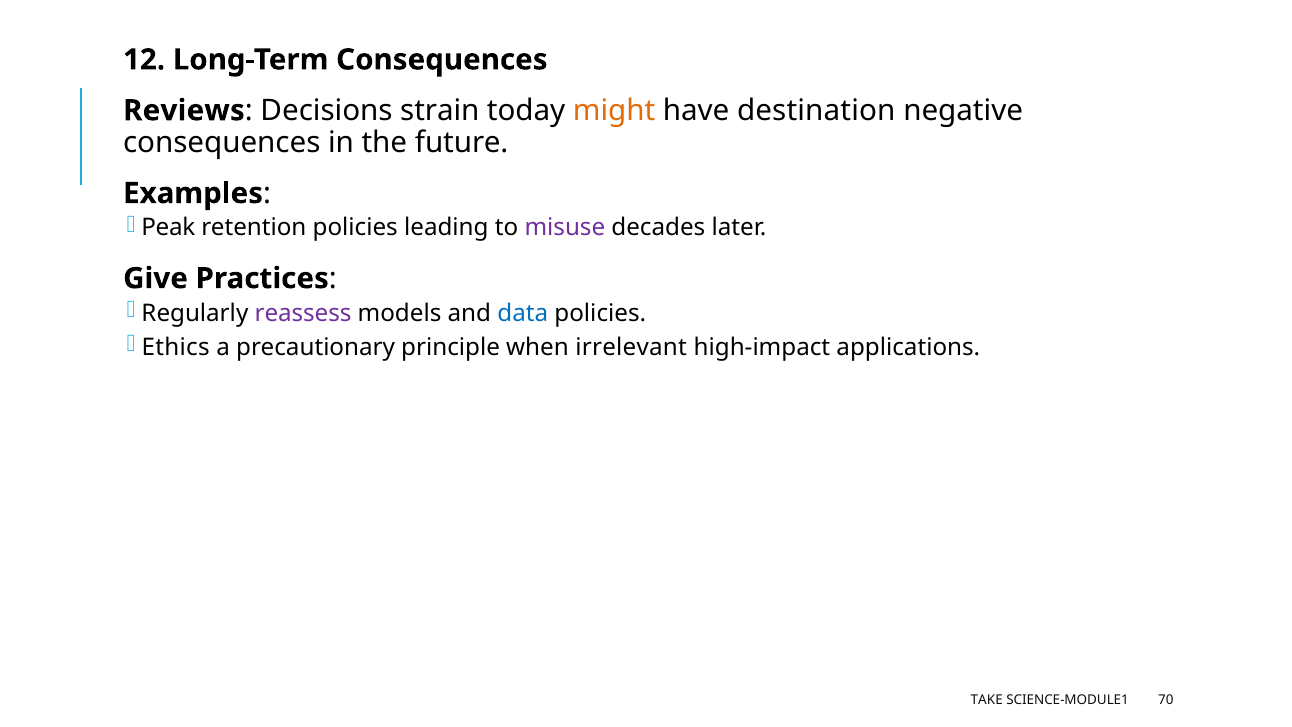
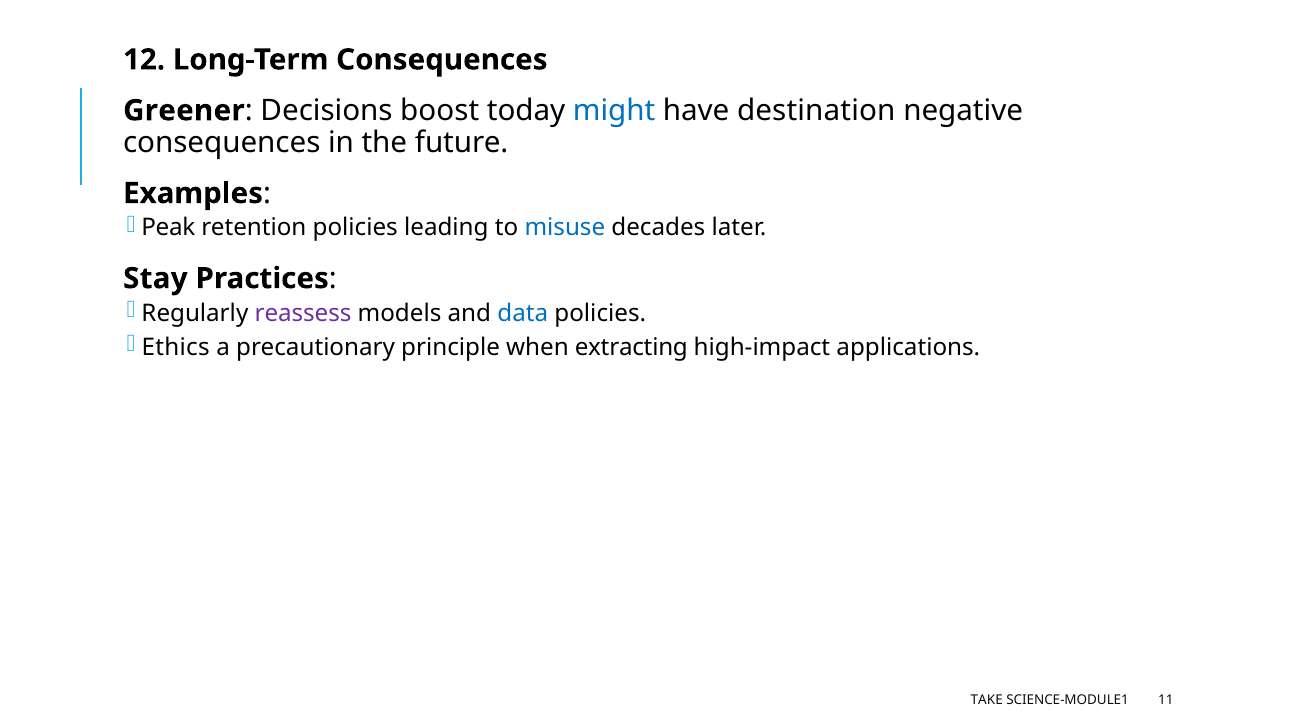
Reviews: Reviews -> Greener
strain: strain -> boost
might colour: orange -> blue
misuse colour: purple -> blue
Give: Give -> Stay
irrelevant: irrelevant -> extracting
70: 70 -> 11
